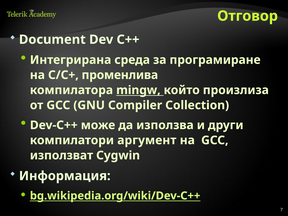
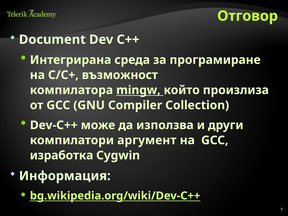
променлива: променлива -> възможност
използват: използват -> изработка
